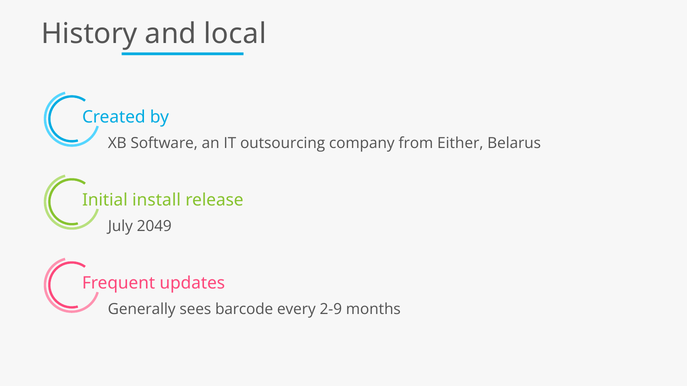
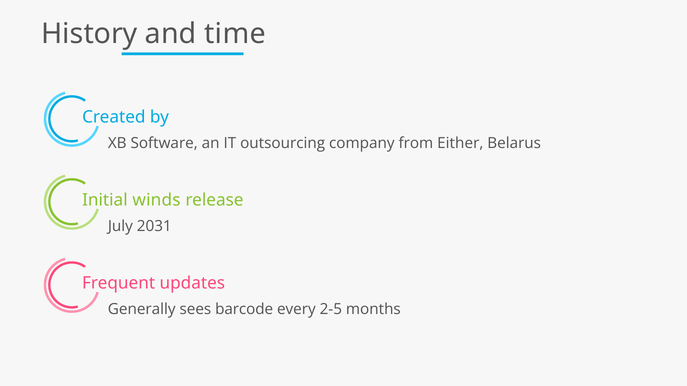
local: local -> time
install: install -> winds
2049: 2049 -> 2031
2-9: 2-9 -> 2-5
